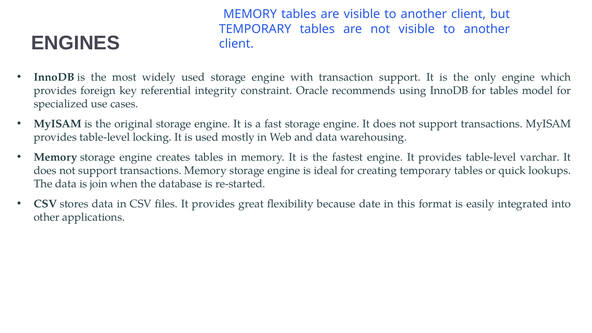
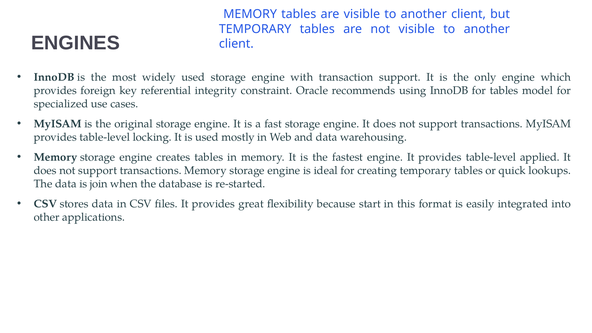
varchar: varchar -> applied
date: date -> start
